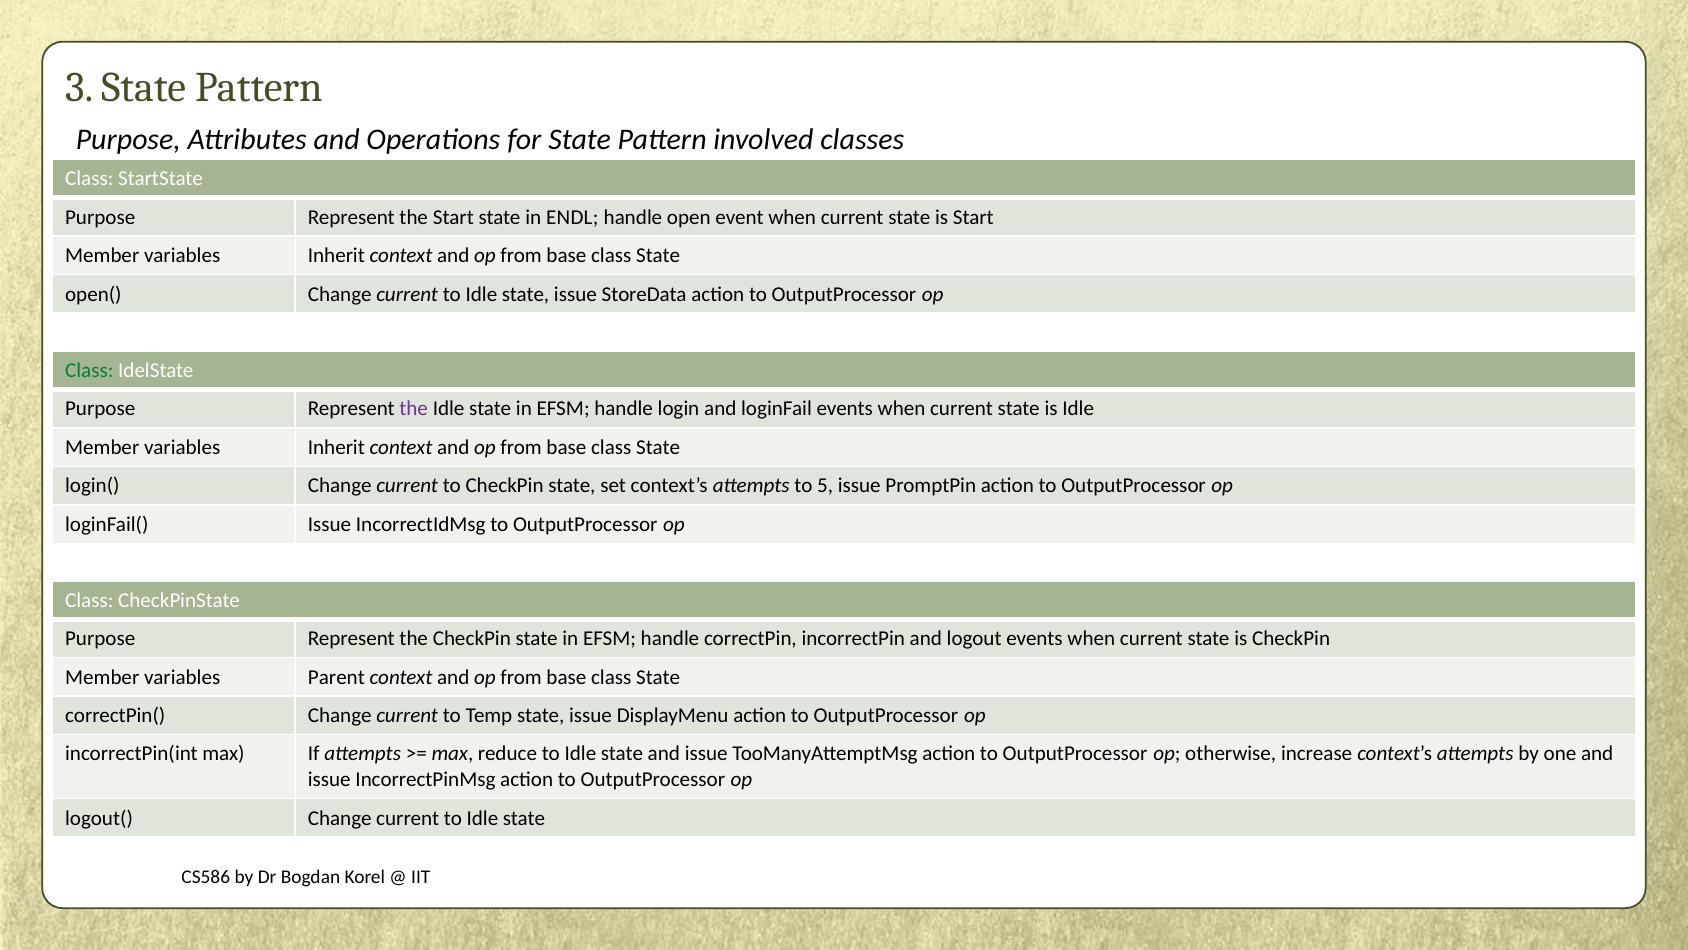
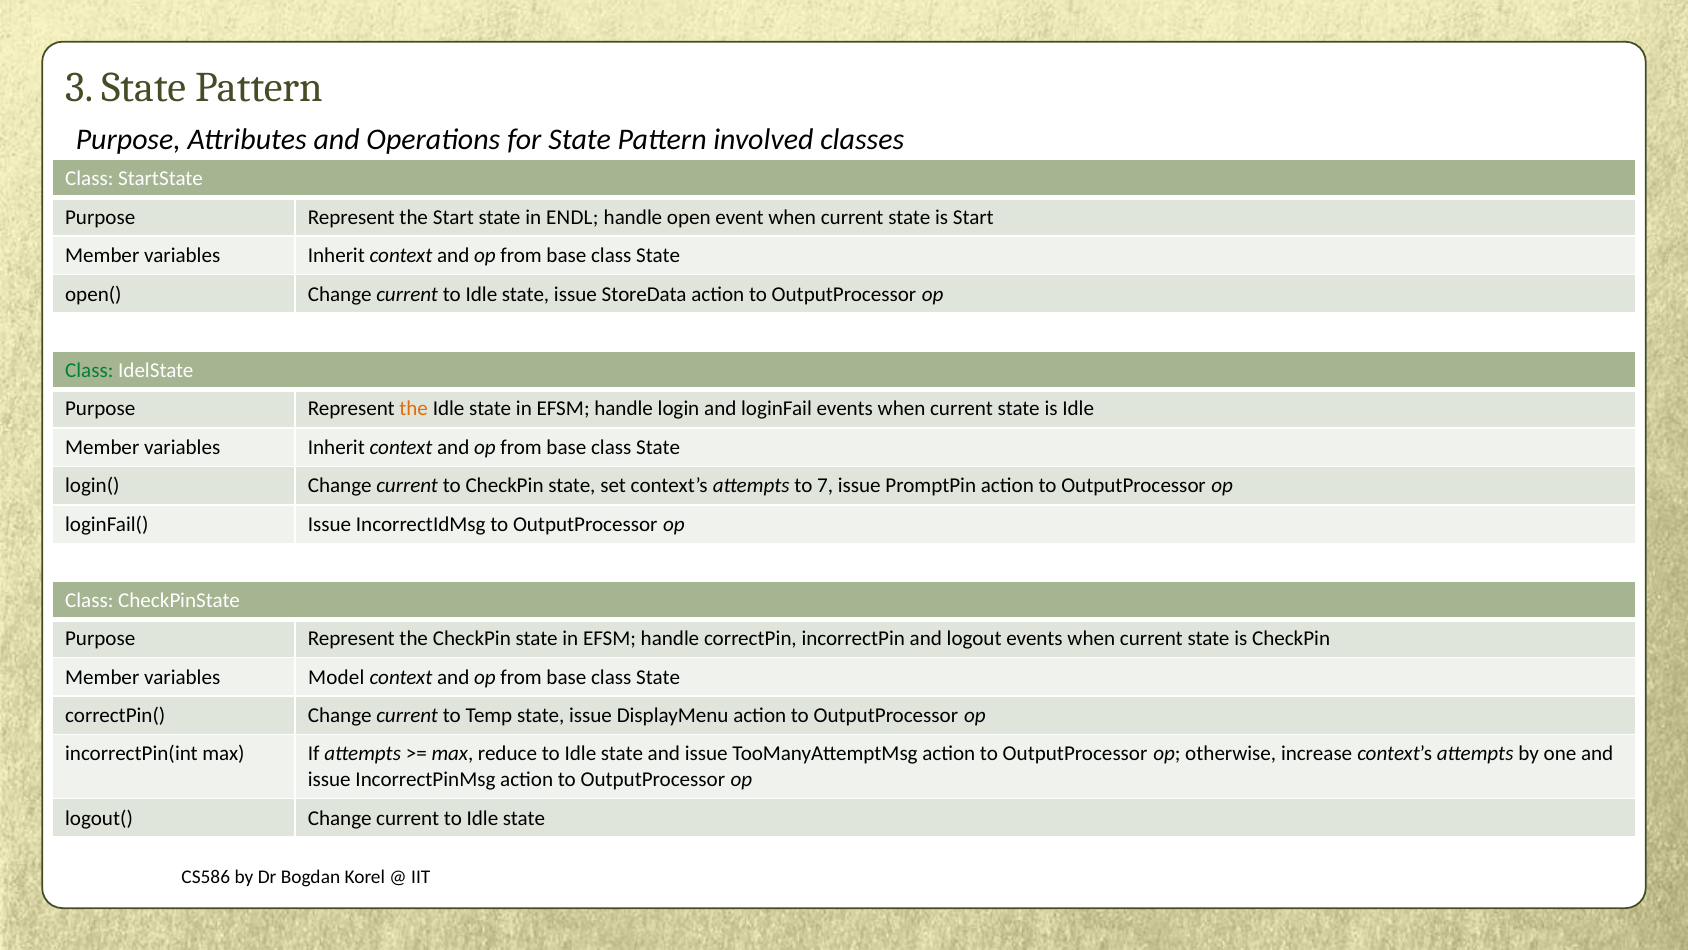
the at (414, 409) colour: purple -> orange
5: 5 -> 7
Parent: Parent -> Model
